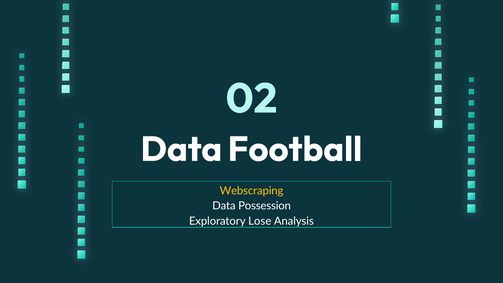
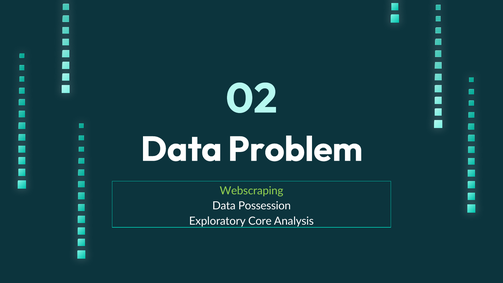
Football: Football -> Problem
Webscraping colour: yellow -> light green
Lose: Lose -> Core
